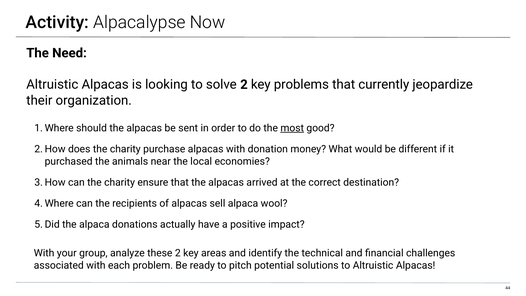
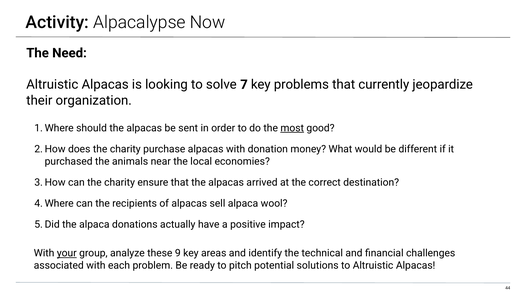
solve 2: 2 -> 7
your underline: none -> present
these 2: 2 -> 9
